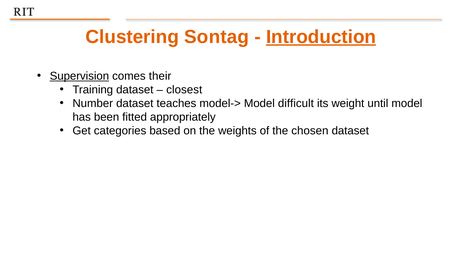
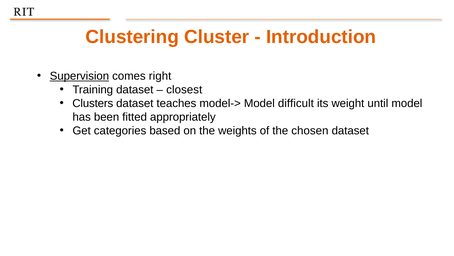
Sontag: Sontag -> Cluster
Introduction underline: present -> none
their: their -> right
Number: Number -> Clusters
